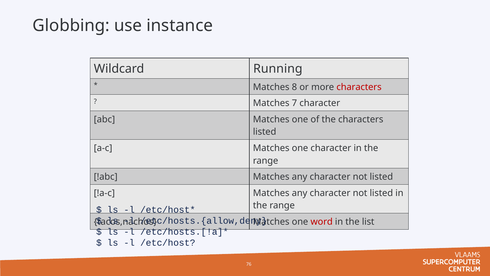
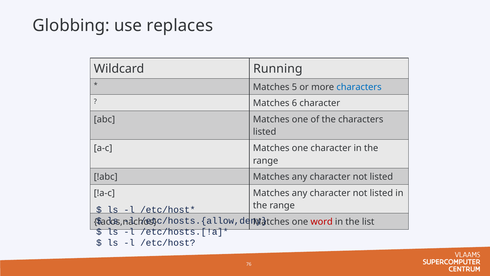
instance: instance -> replaces
8: 8 -> 5
characters at (359, 87) colour: red -> blue
7: 7 -> 6
